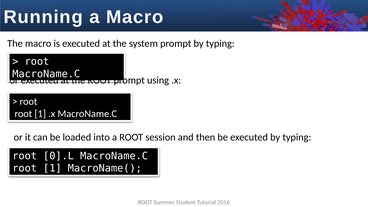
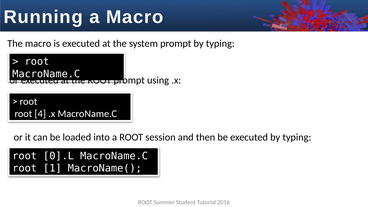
1 at (40, 114): 1 -> 4
